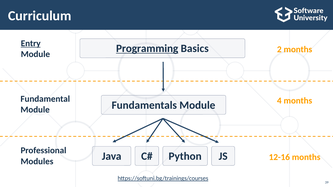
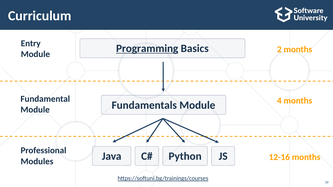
Entry underline: present -> none
